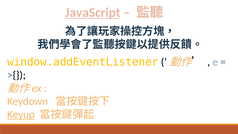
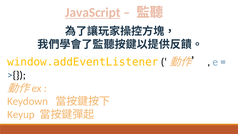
Keyup underline: present -> none
